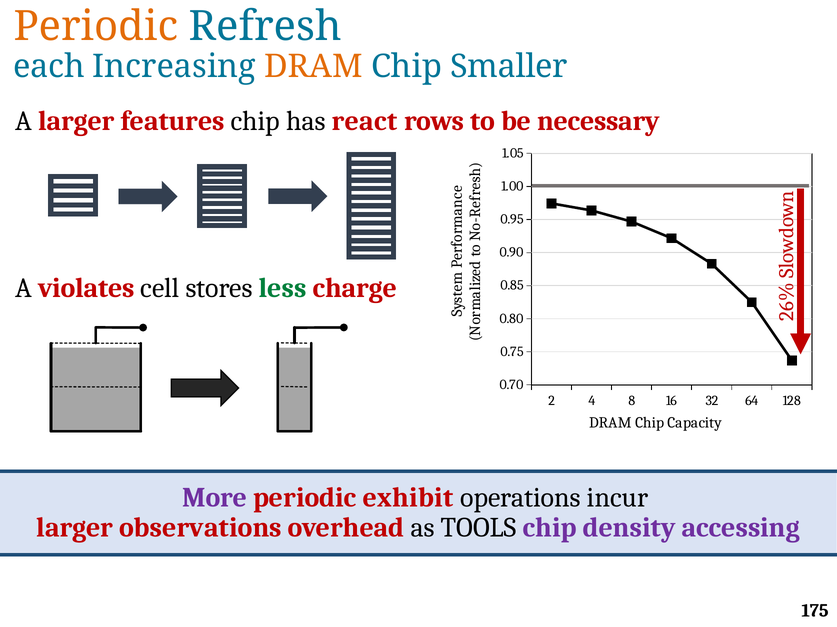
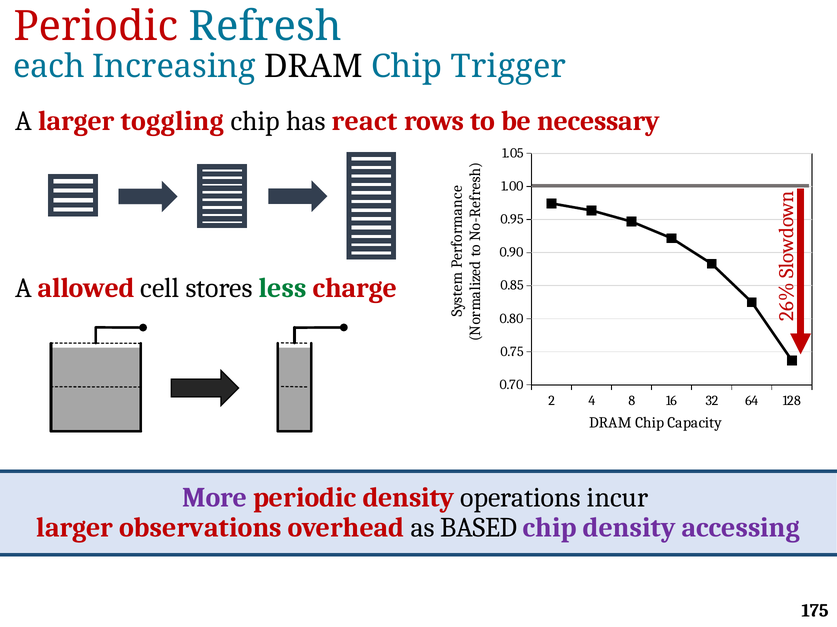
Periodic at (96, 27) colour: orange -> red
DRAM at (313, 67) colour: orange -> black
Smaller: Smaller -> Trigger
features: features -> toggling
violates: violates -> allowed
periodic exhibit: exhibit -> density
TOOLS: TOOLS -> BASED
